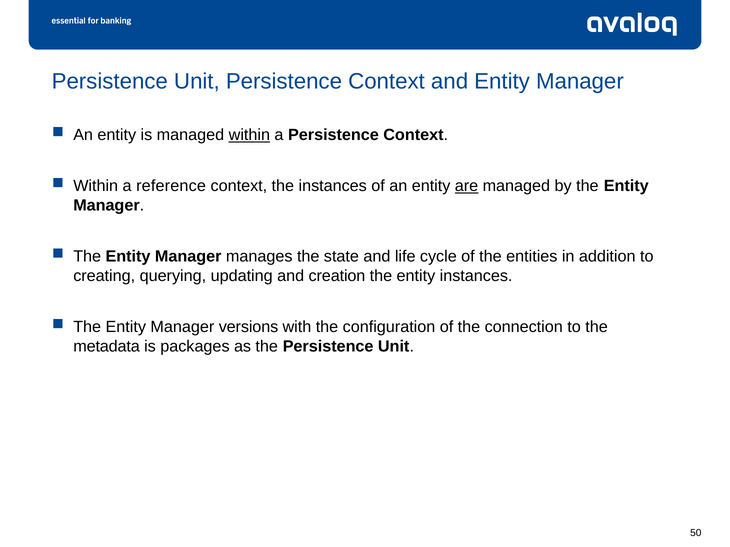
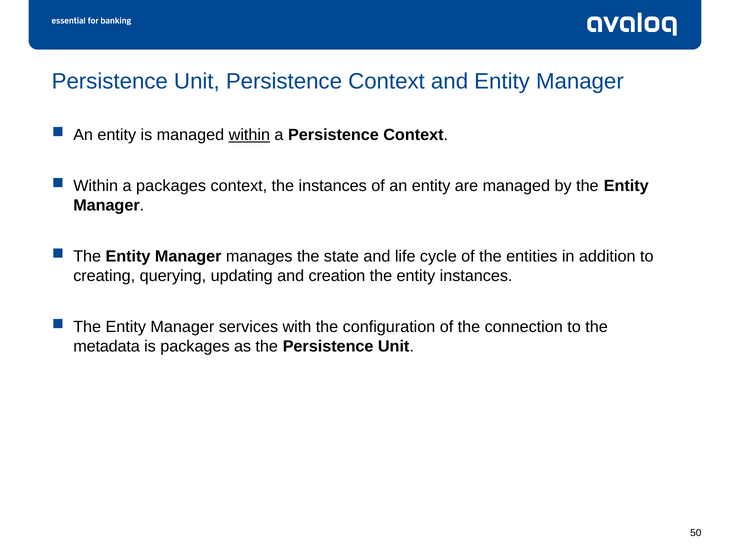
a reference: reference -> packages
are underline: present -> none
versions: versions -> services
